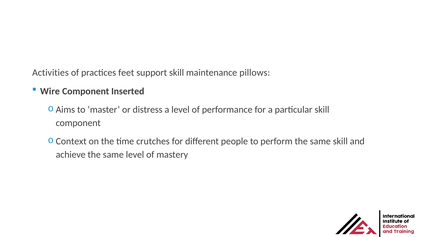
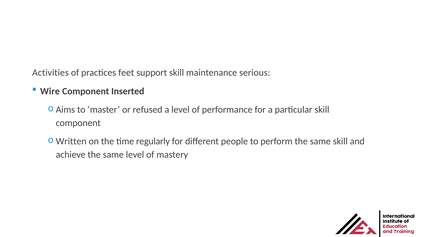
pillows: pillows -> serious
distress: distress -> refused
Context: Context -> Written
crutches: crutches -> regularly
